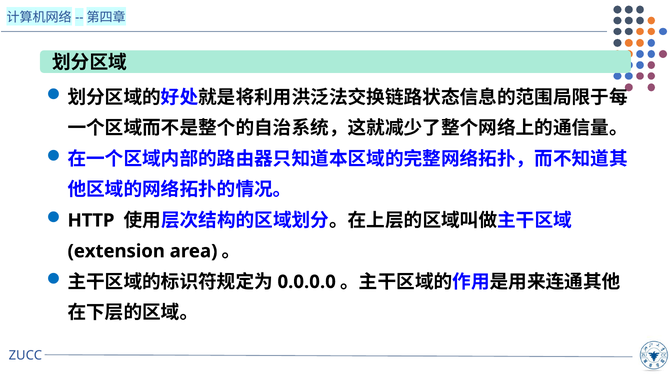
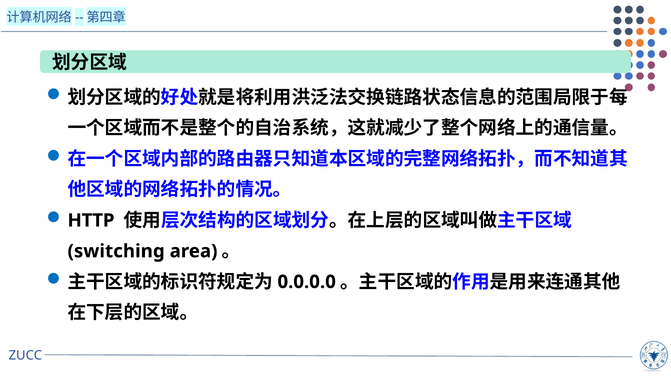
extension: extension -> switching
